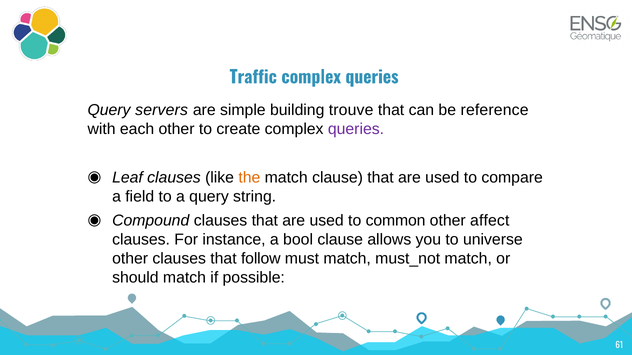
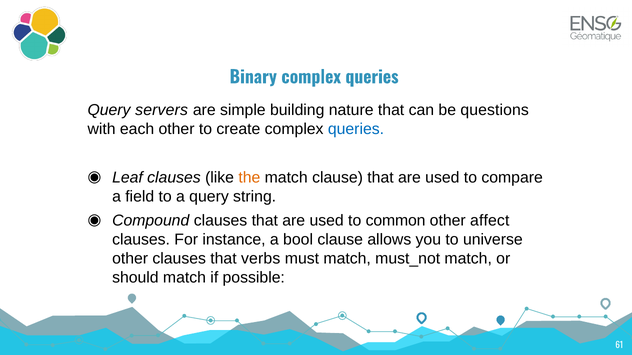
Traffic: Traffic -> Binary
trouve: trouve -> nature
reference: reference -> questions
queries at (356, 129) colour: purple -> blue
follow: follow -> verbs
